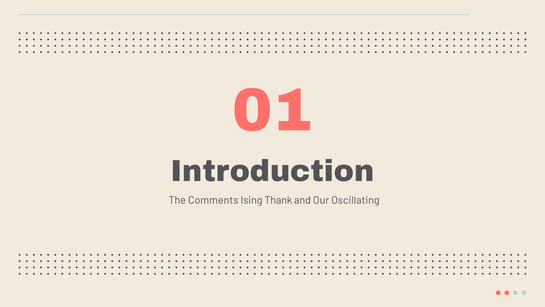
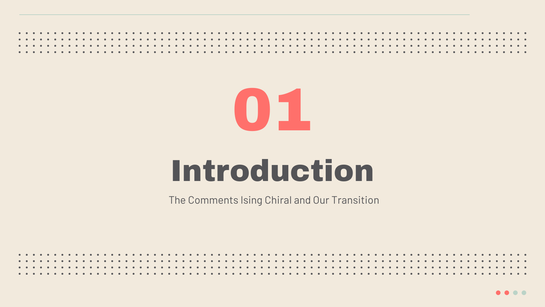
Thank: Thank -> Chiral
Oscillating: Oscillating -> Transition
